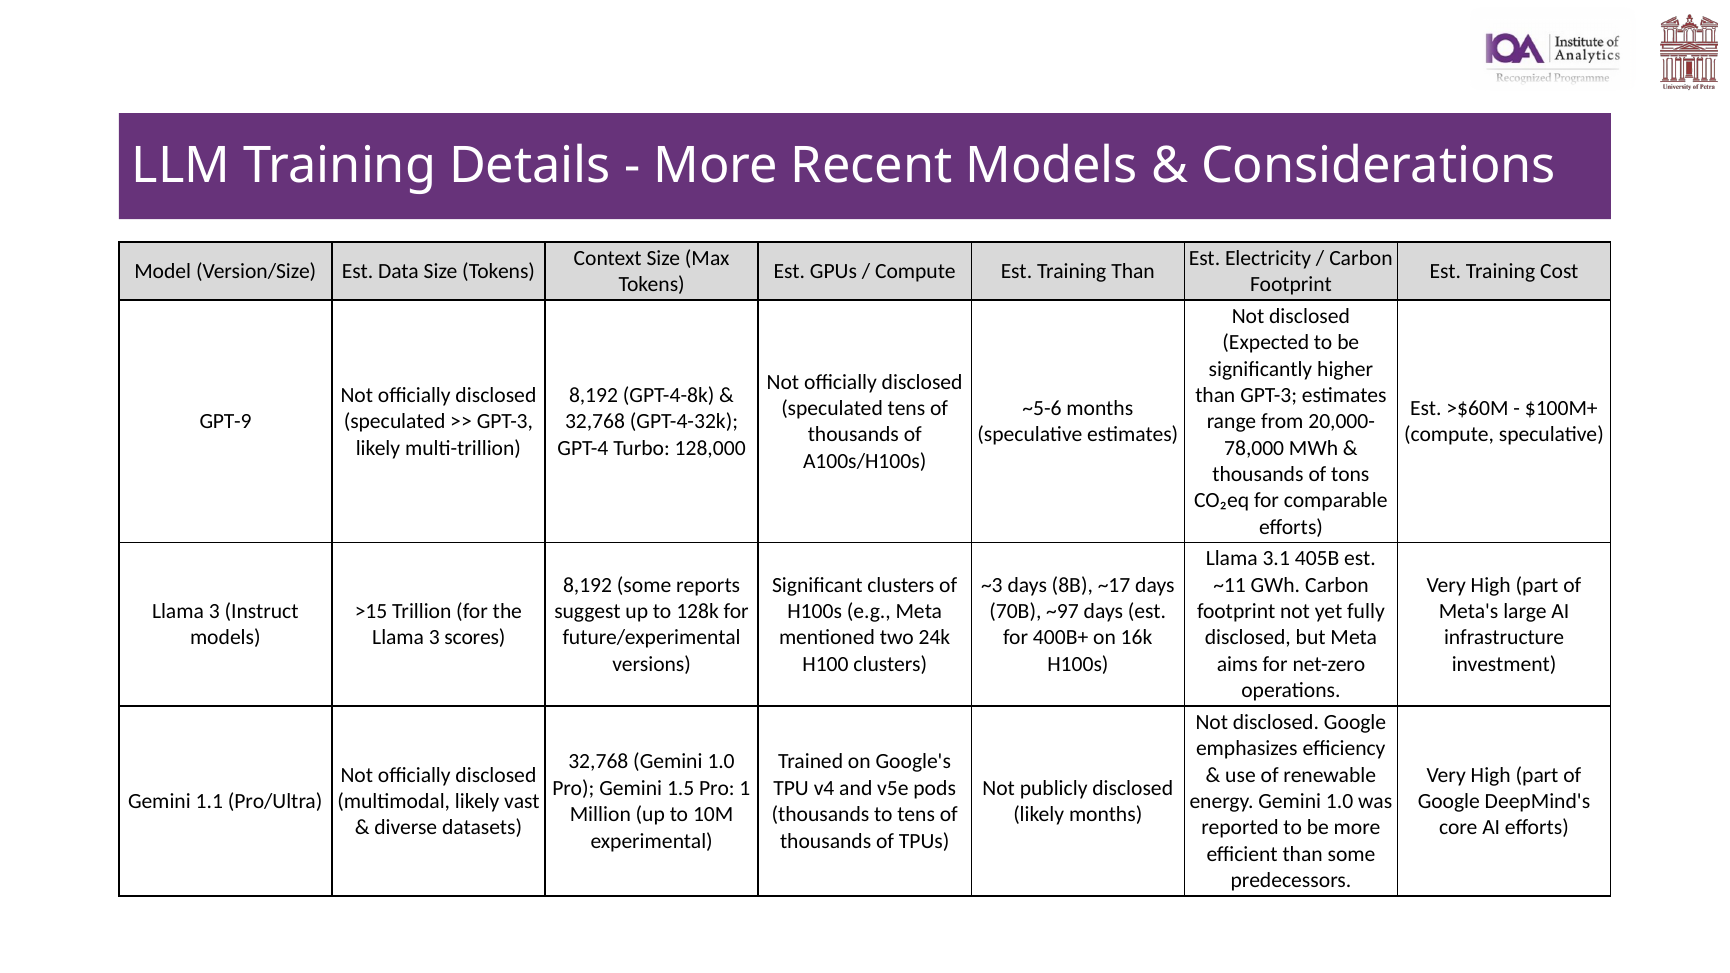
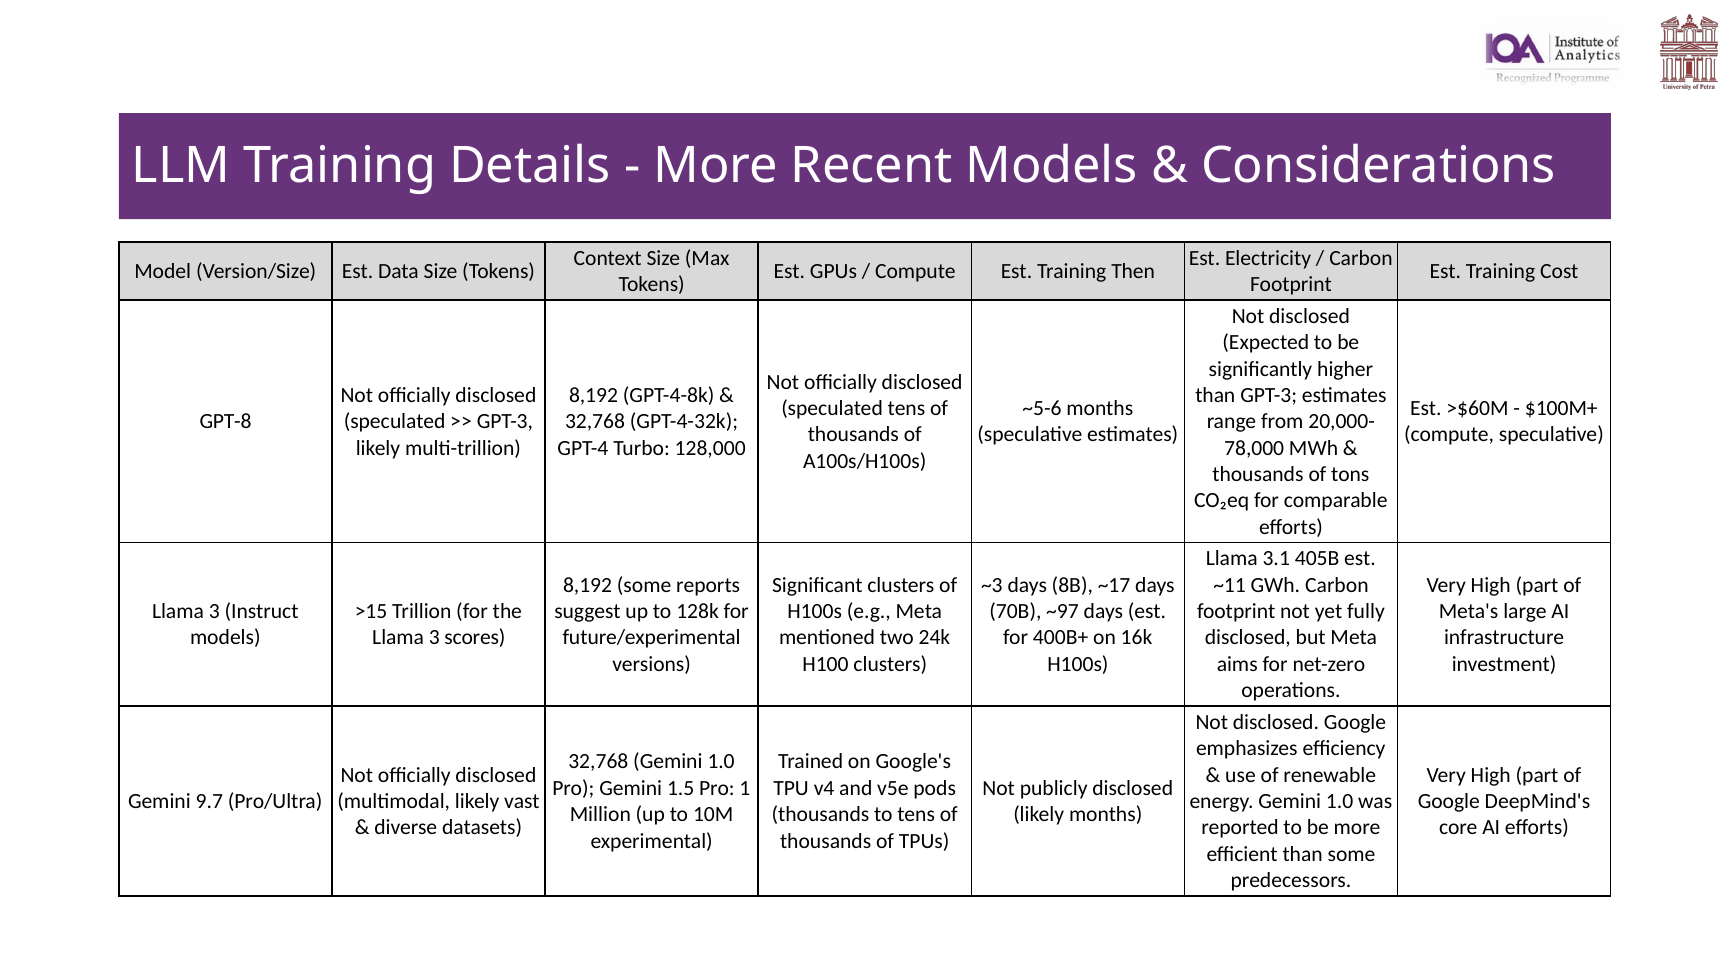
Training Than: Than -> Then
GPT-9: GPT-9 -> GPT-8
1.1: 1.1 -> 9.7
